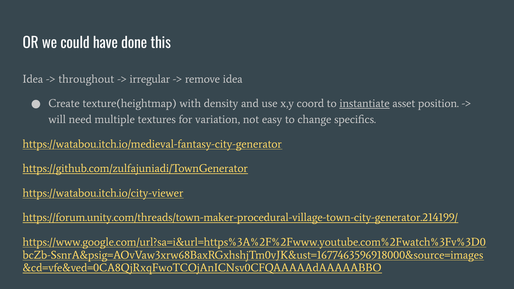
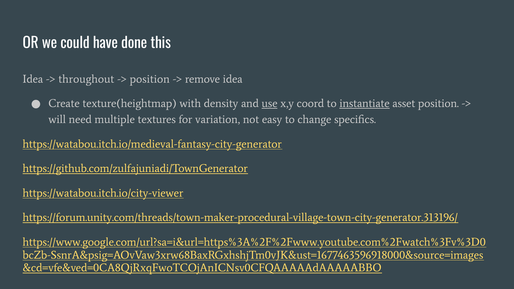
irregular at (150, 79): irregular -> position
use underline: none -> present
https://forum.unity.com/threads/town-maker-procedural-village-town-city-generator.214199/: https://forum.unity.com/threads/town-maker-procedural-village-town-city-generator.214199/ -> https://forum.unity.com/threads/town-maker-procedural-village-town-city-generator.313196/
